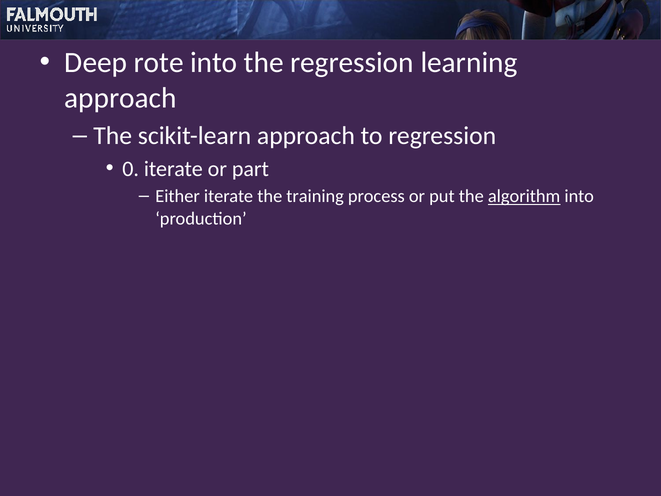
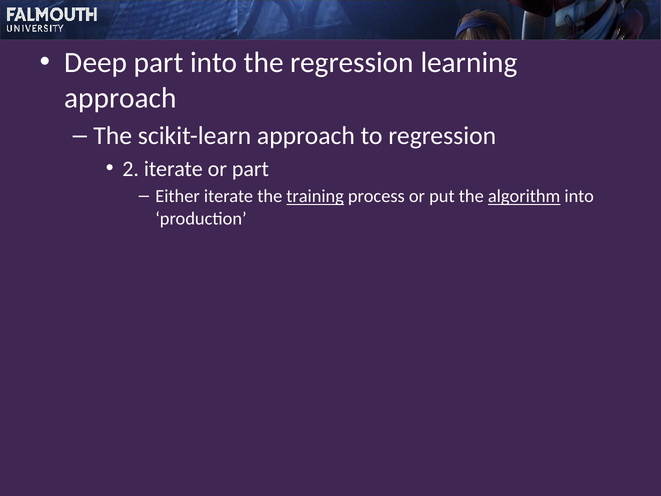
Deep rote: rote -> part
0: 0 -> 2
training underline: none -> present
